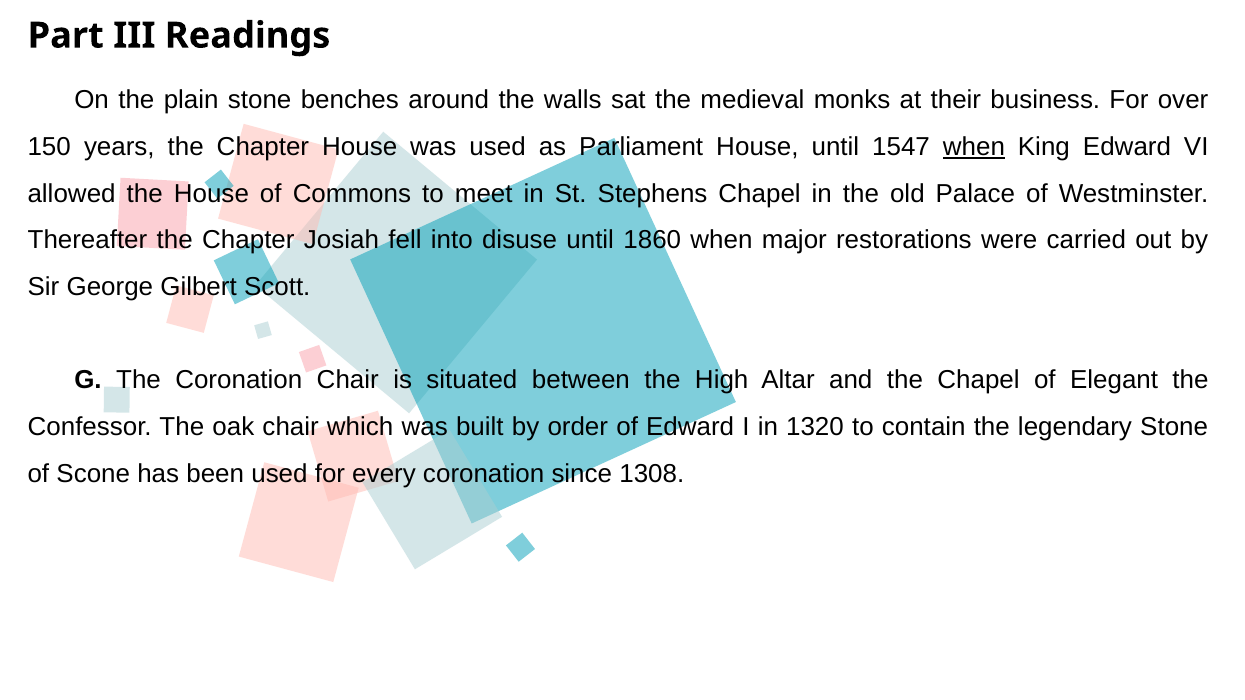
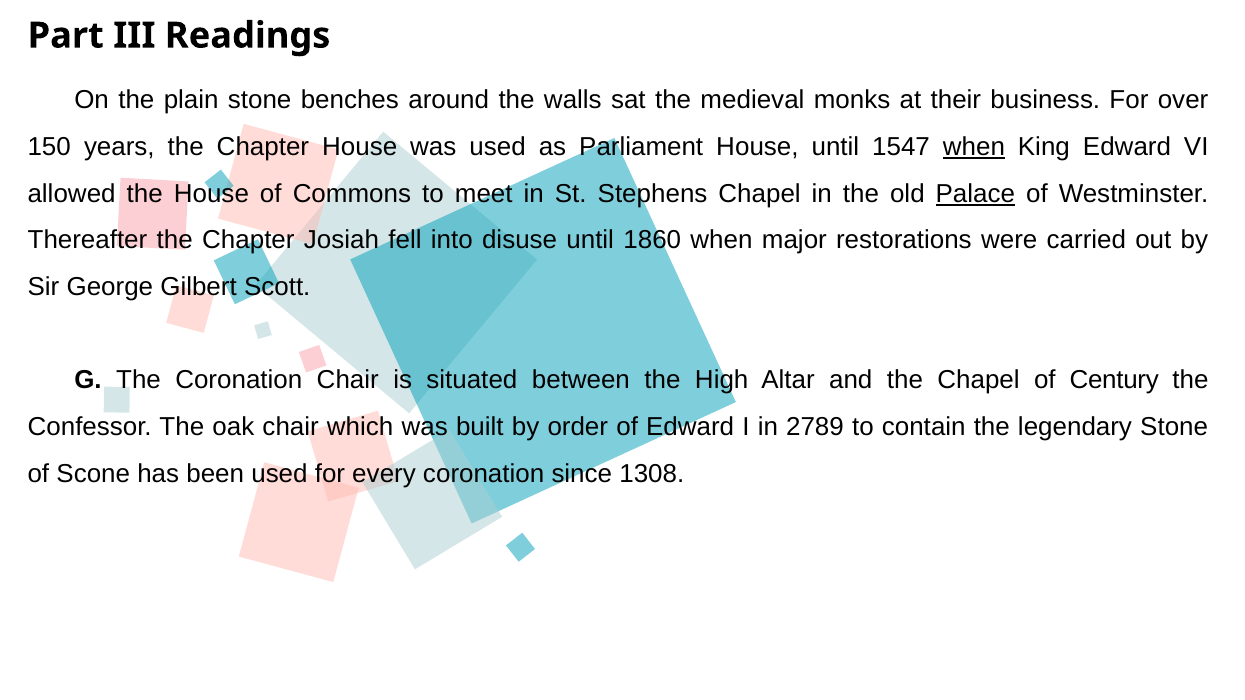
Palace underline: none -> present
Elegant: Elegant -> Century
1320: 1320 -> 2789
